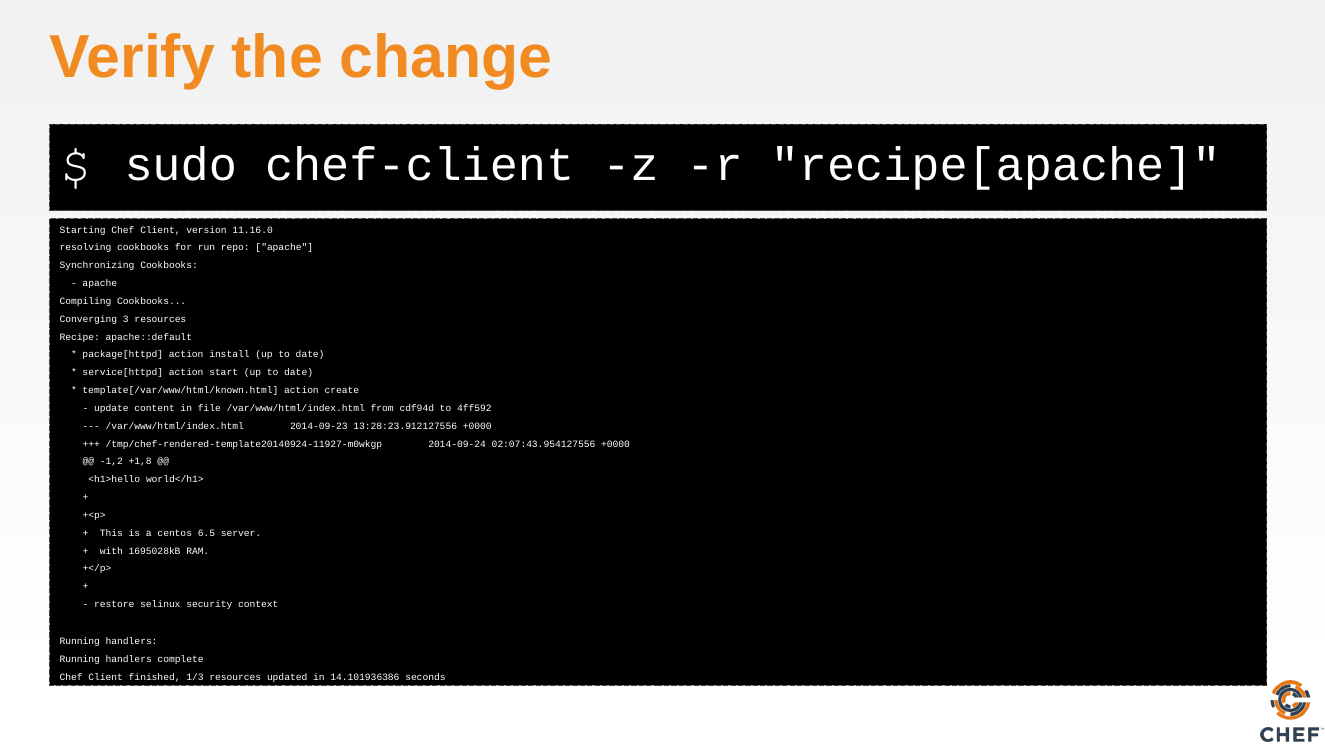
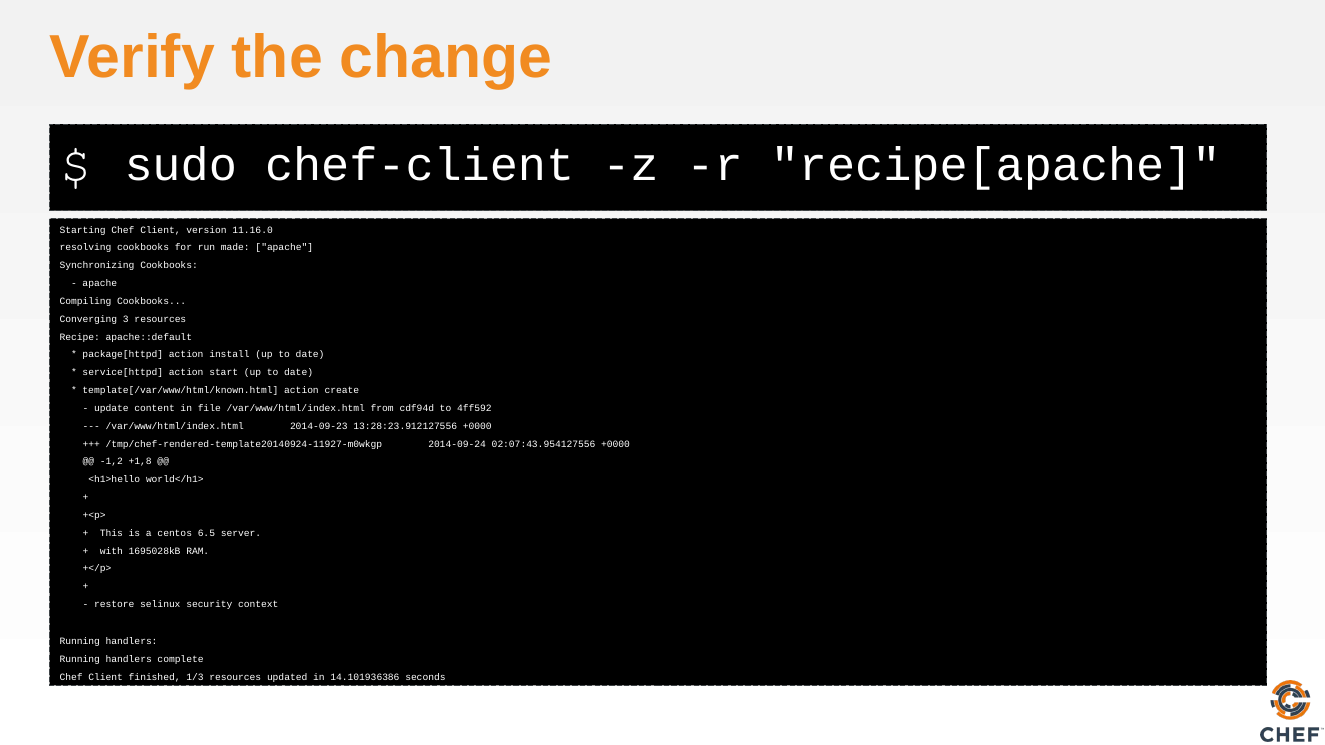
repo: repo -> made
